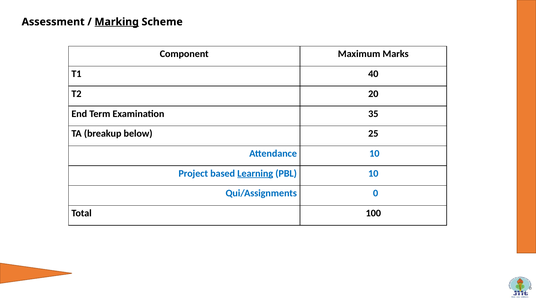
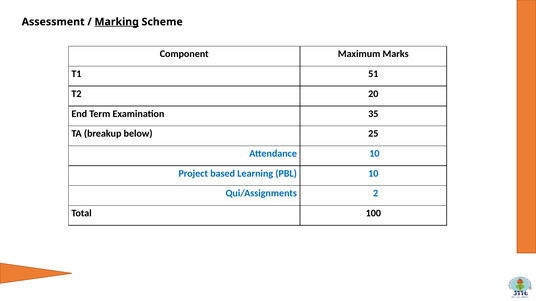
40: 40 -> 51
Learning underline: present -> none
0: 0 -> 2
